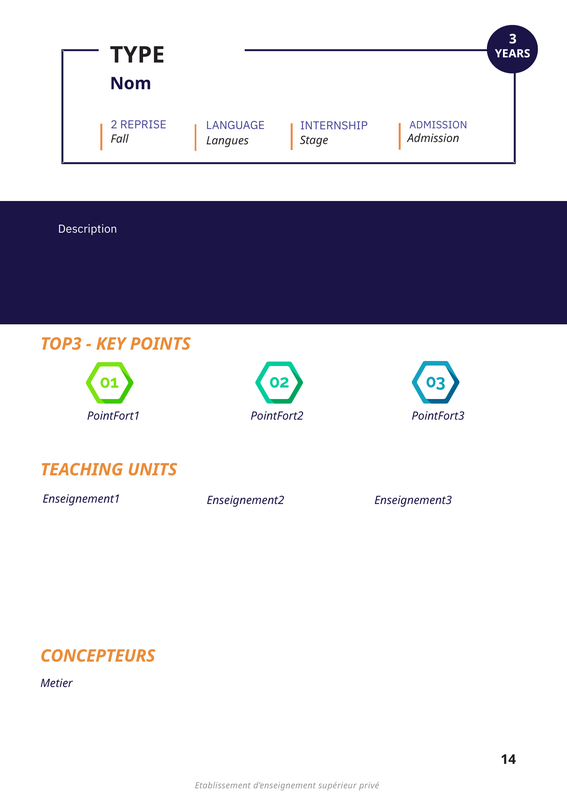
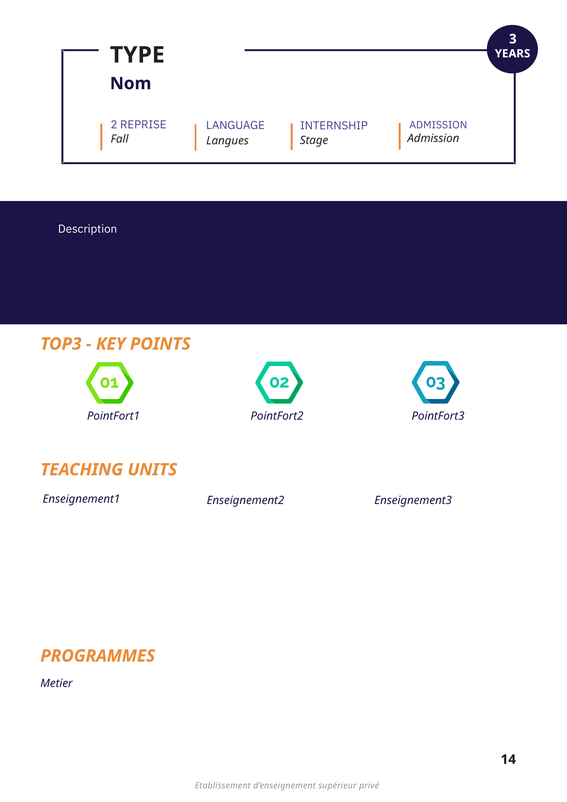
CONCEPTEURS: CONCEPTEURS -> PROGRAMMES
